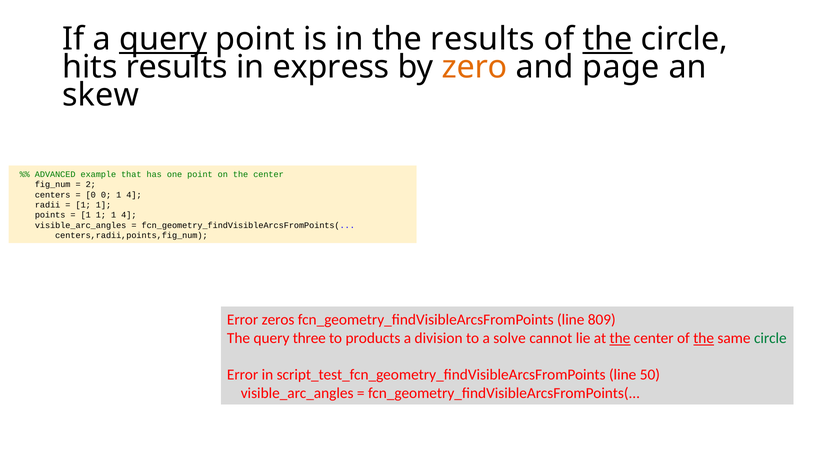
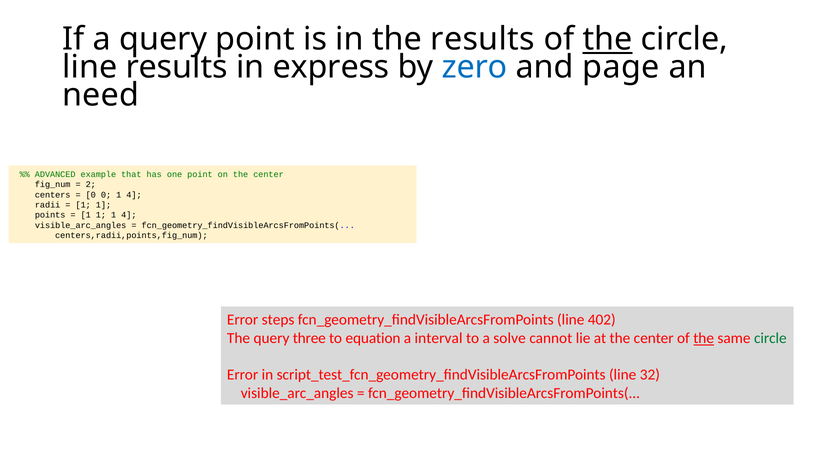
query at (163, 39) underline: present -> none
hits at (90, 67): hits -> line
zero colour: orange -> blue
skew: skew -> need
zeros: zeros -> steps
809: 809 -> 402
products: products -> equation
division: division -> interval
the at (620, 338) underline: present -> none
50: 50 -> 32
